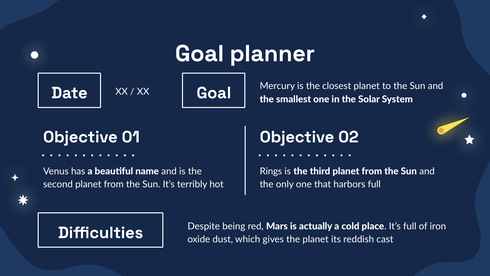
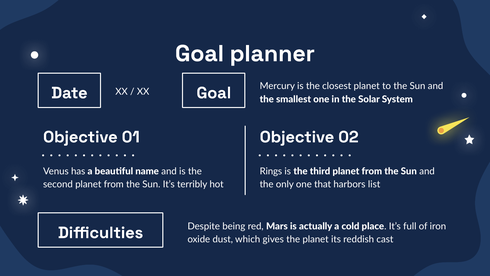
harbors full: full -> list
